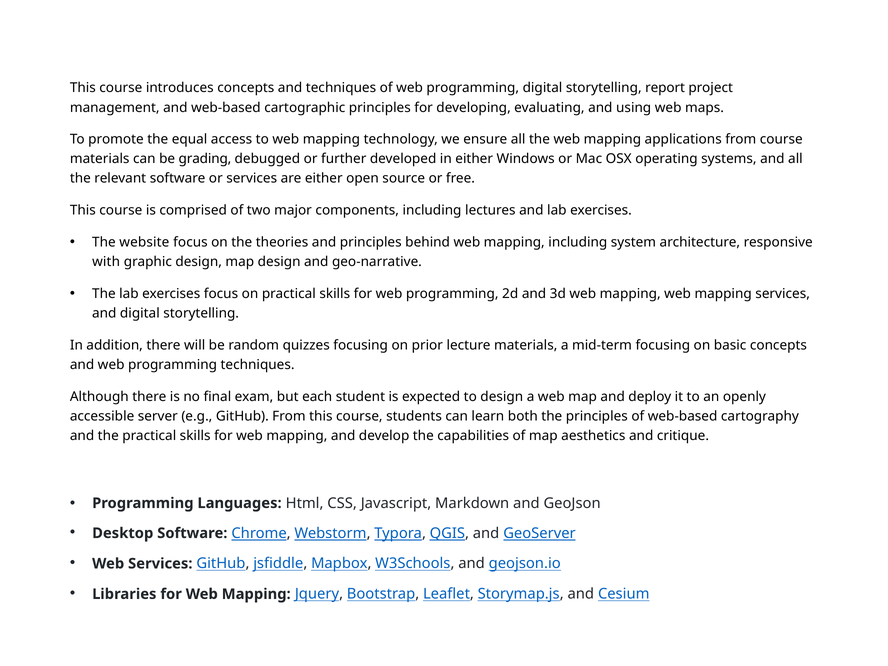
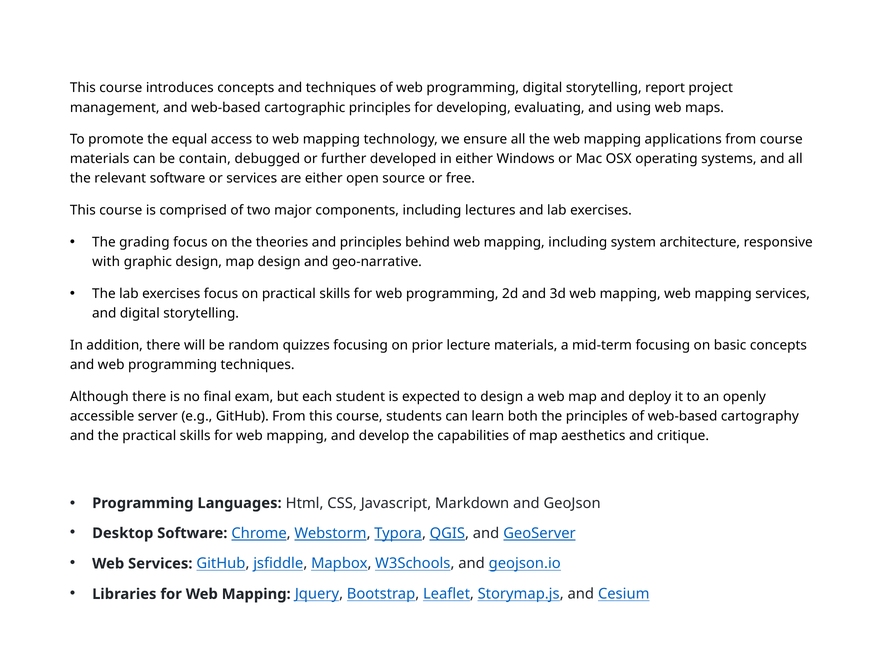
grading: grading -> contain
website: website -> grading
